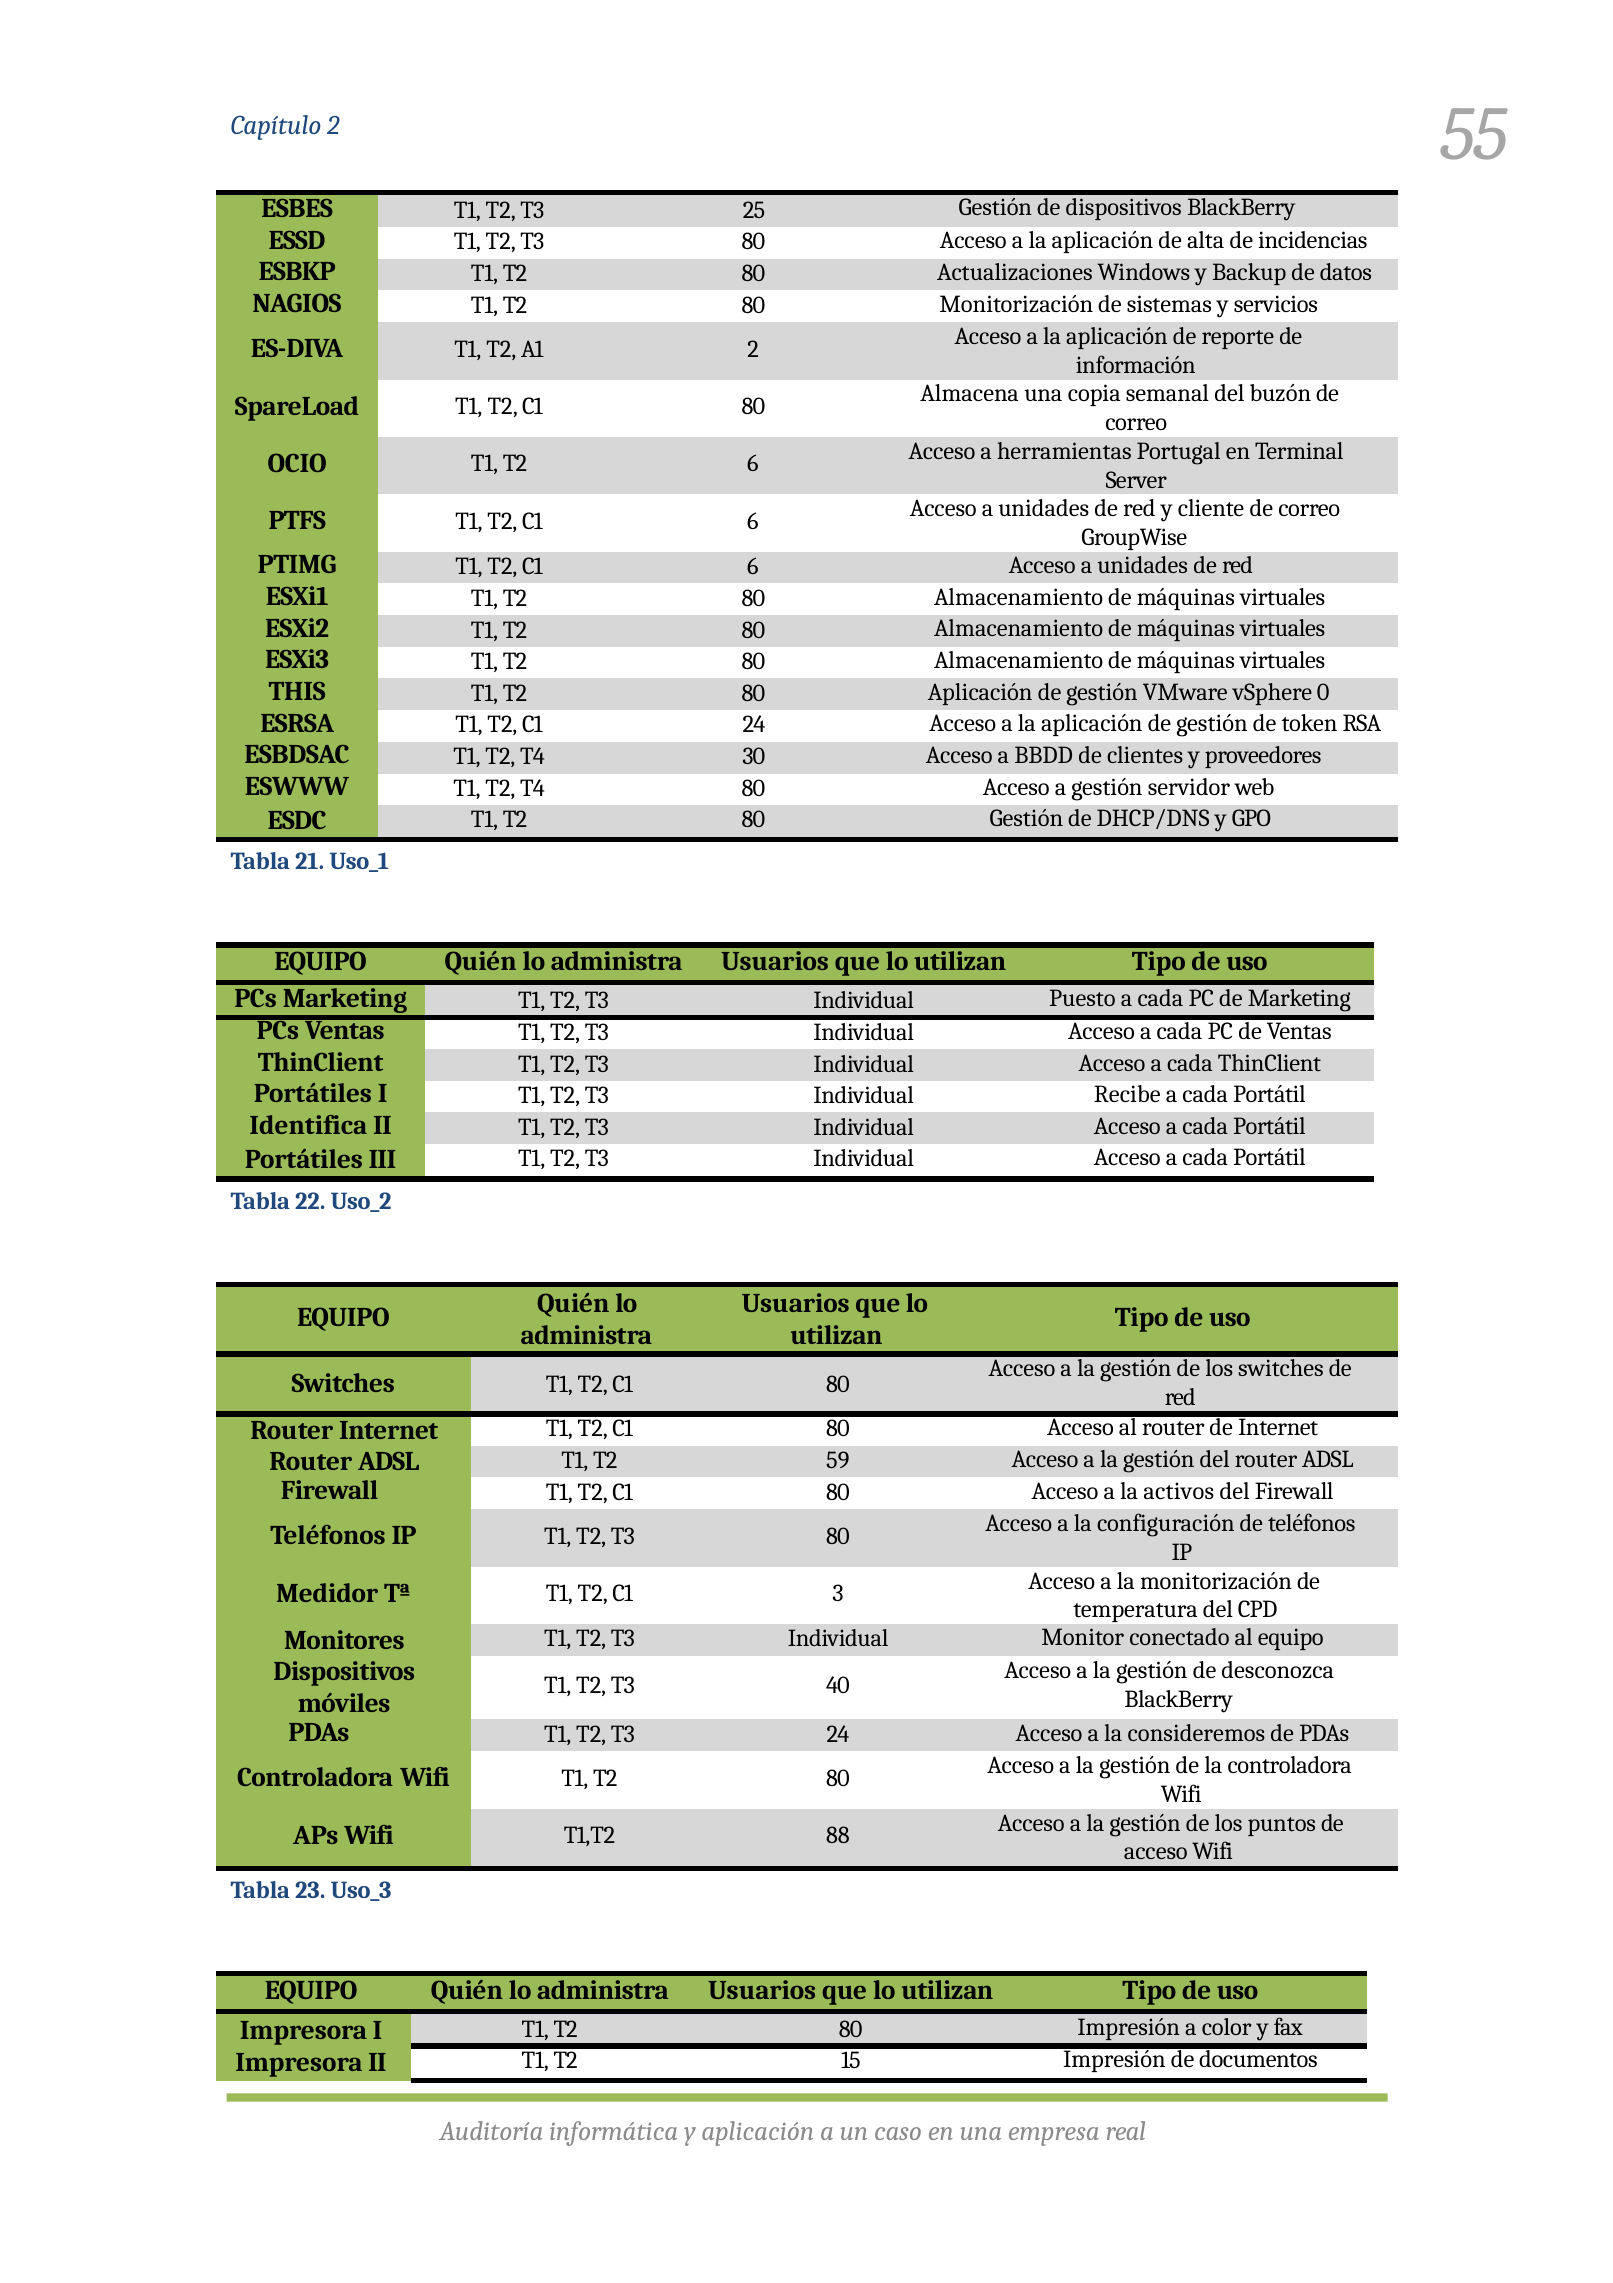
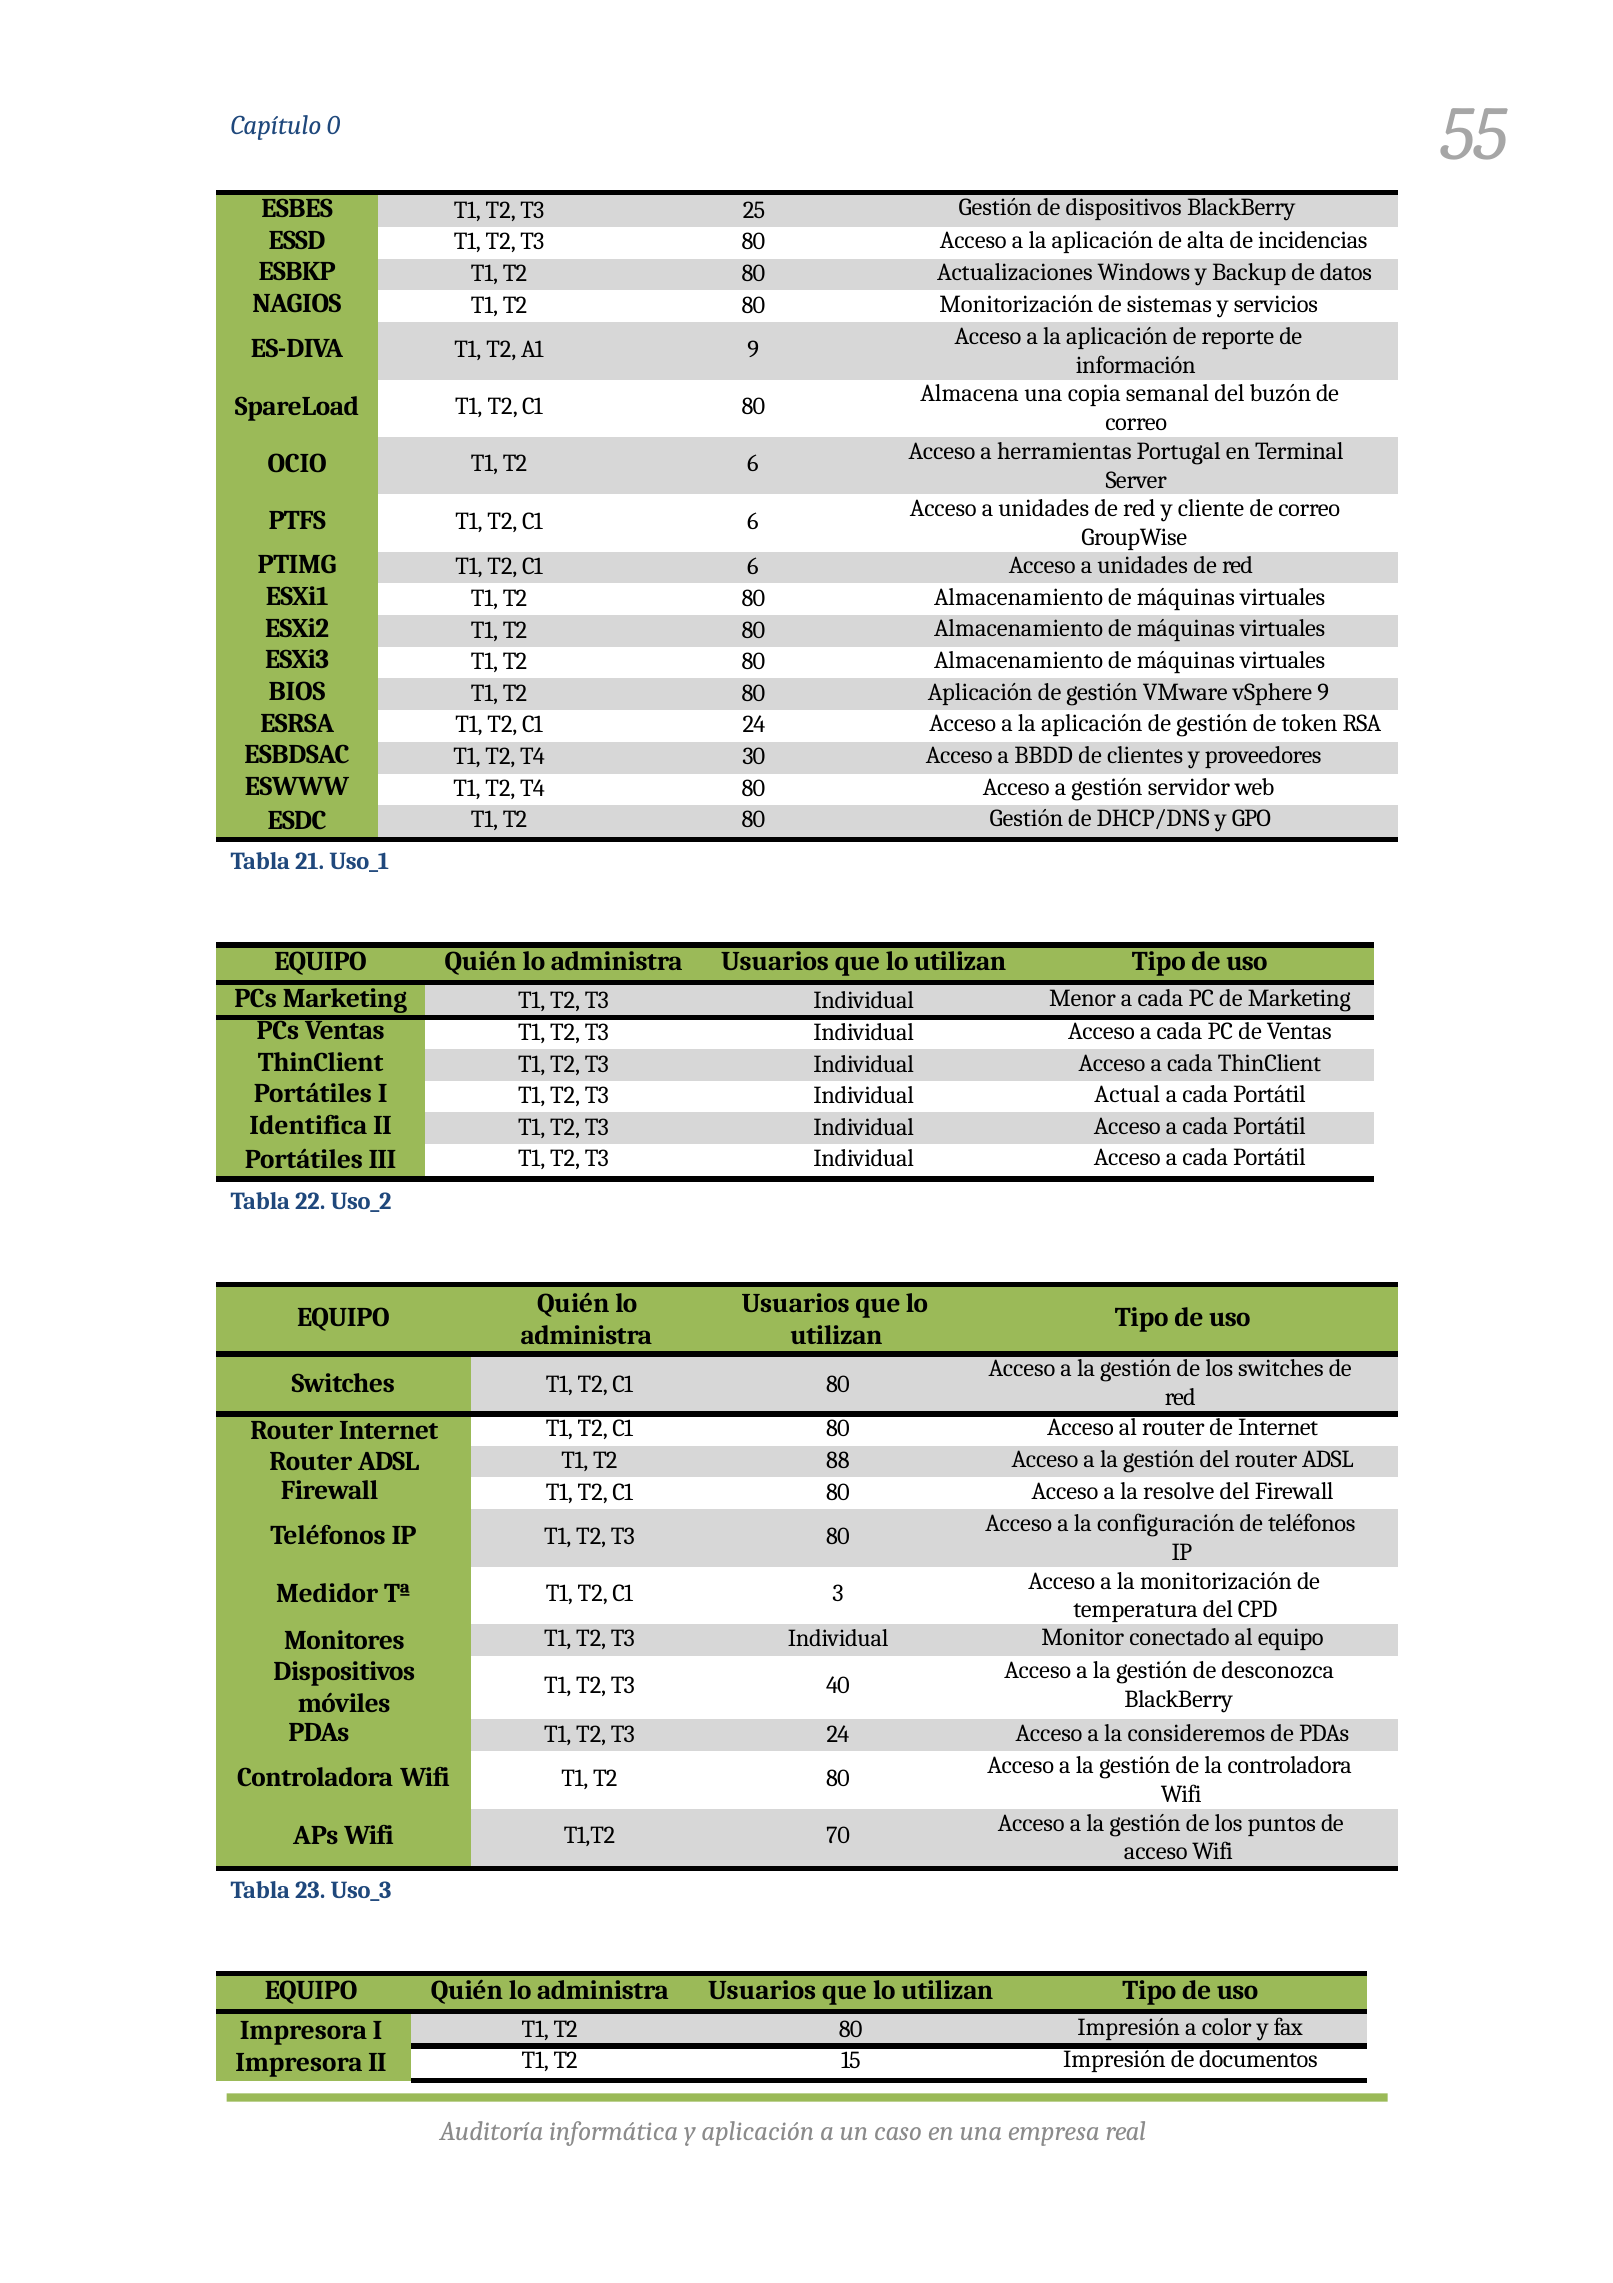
Capítulo 2: 2 -> 0
A1 2: 2 -> 9
THIS: THIS -> BIOS
vSphere 0: 0 -> 9
Puesto: Puesto -> Menor
Recibe: Recibe -> Actual
59: 59 -> 88
activos: activos -> resolve
88: 88 -> 70
